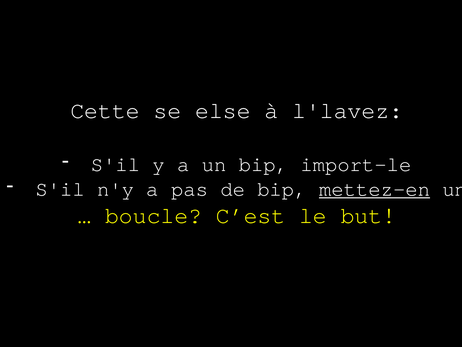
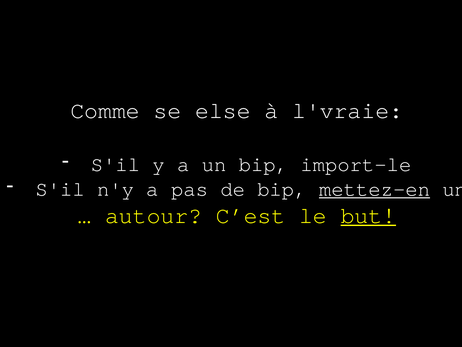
Cette: Cette -> Comme
l'lavez: l'lavez -> l'vraie
boucle: boucle -> autour
but underline: none -> present
